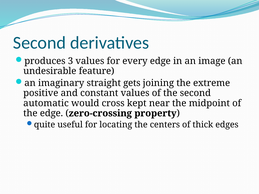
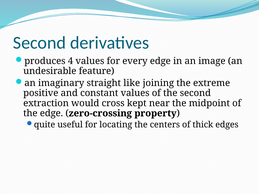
3: 3 -> 4
gets: gets -> like
automatic: automatic -> extraction
